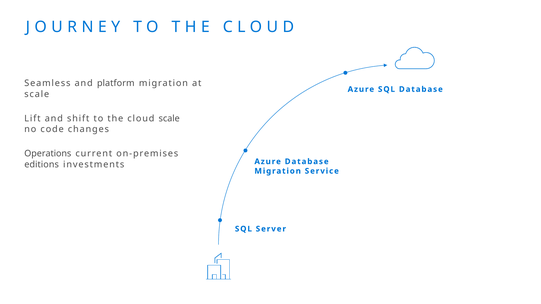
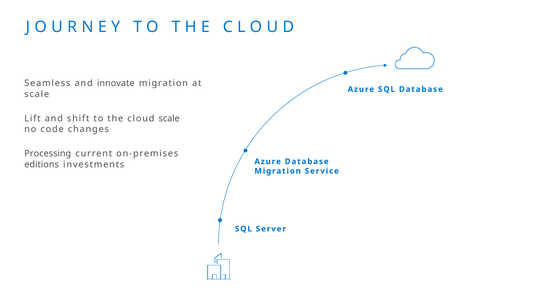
platform: platform -> innovate
Operations: Operations -> Processing
